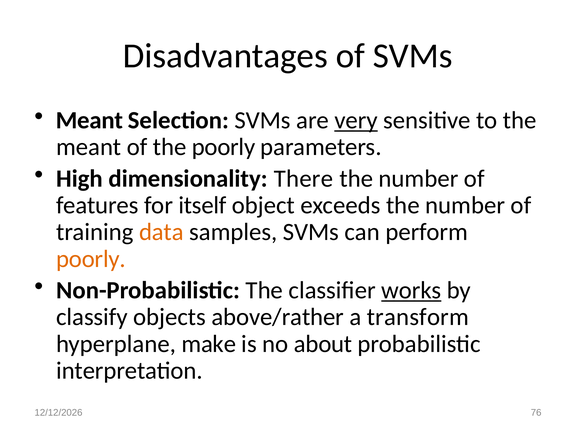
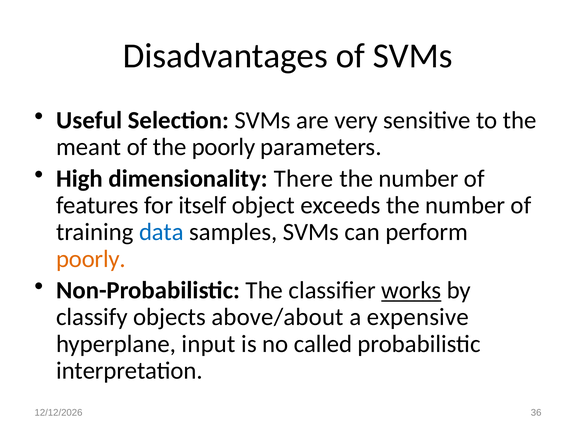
Meant at (89, 120): Meant -> Useful
very underline: present -> none
data colour: orange -> blue
above/rather: above/rather -> above/about
transform: transform -> expensive
make: make -> input
about: about -> called
76: 76 -> 36
